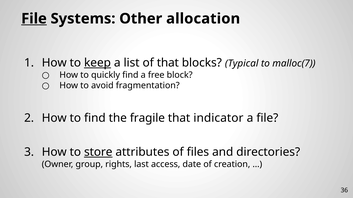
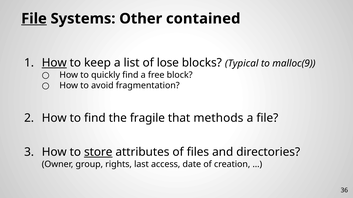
allocation: allocation -> contained
How at (54, 63) underline: none -> present
keep underline: present -> none
of that: that -> lose
malloc(7: malloc(7 -> malloc(9
indicator: indicator -> methods
